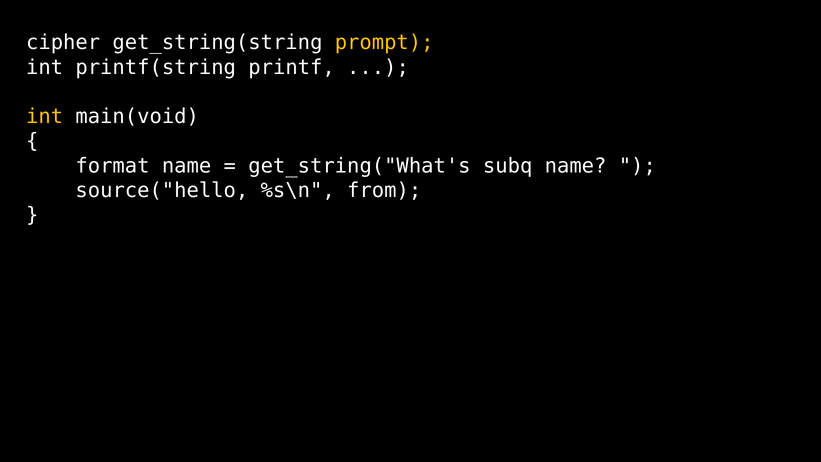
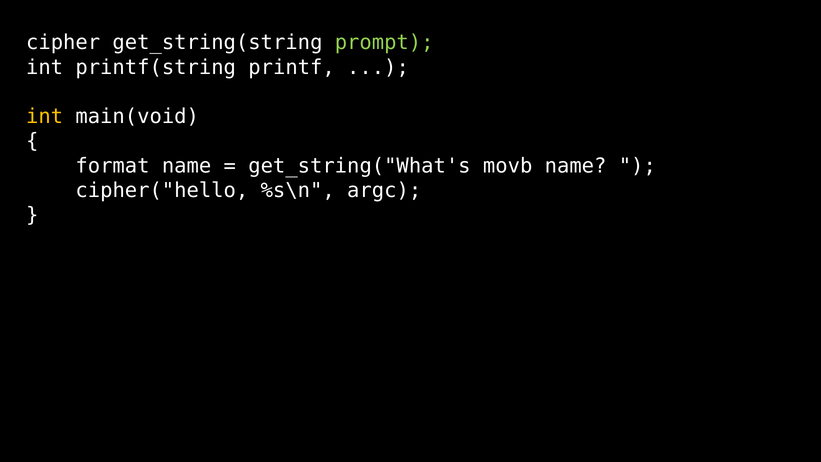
prompt colour: yellow -> light green
subq: subq -> movb
source("hello: source("hello -> cipher("hello
from: from -> argc
